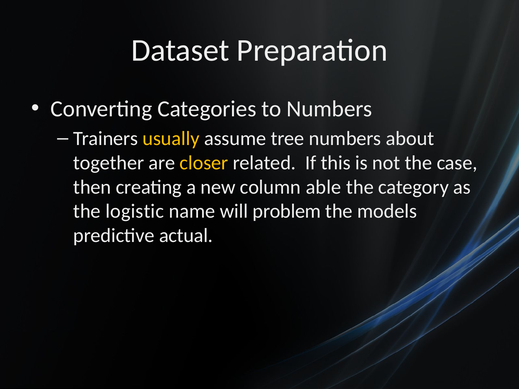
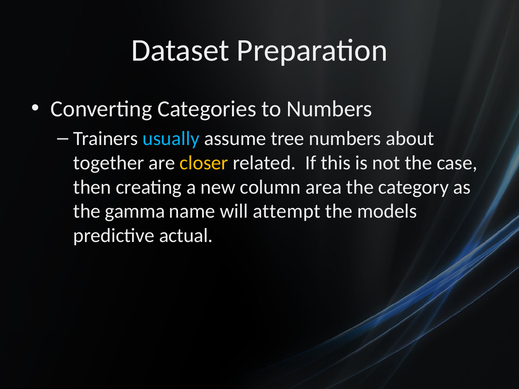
usually colour: yellow -> light blue
able: able -> area
logistic: logistic -> gamma
problem: problem -> attempt
